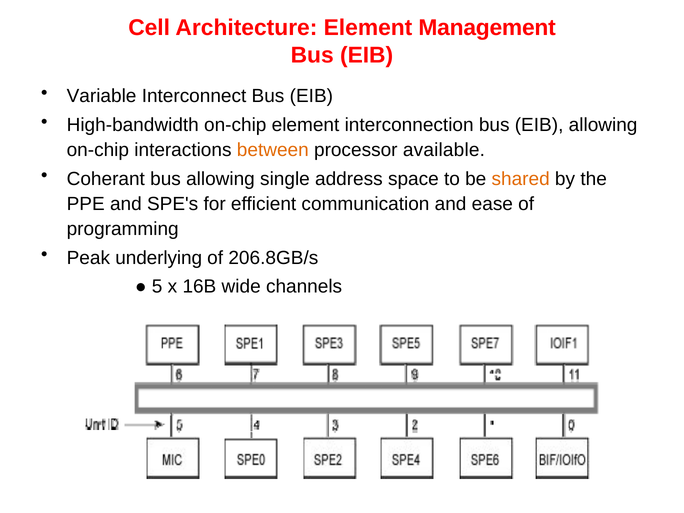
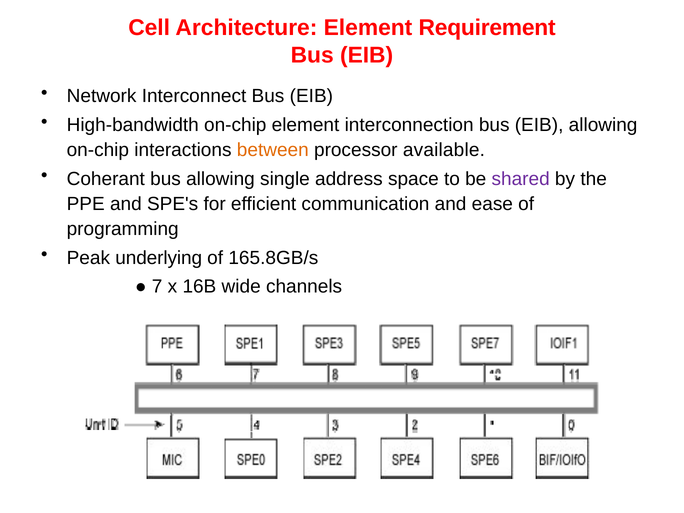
Management: Management -> Requirement
Variable: Variable -> Network
shared colour: orange -> purple
206.8GB/s: 206.8GB/s -> 165.8GB/s
5: 5 -> 7
